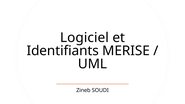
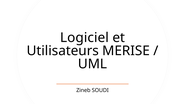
Identifiants: Identifiants -> Utilisateurs
